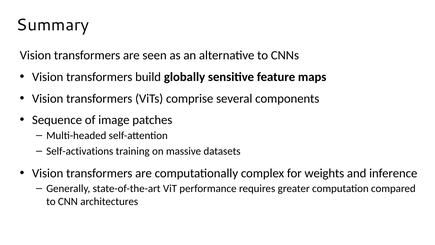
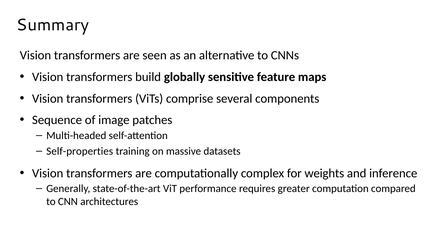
Self-activations: Self-activations -> Self-properties
